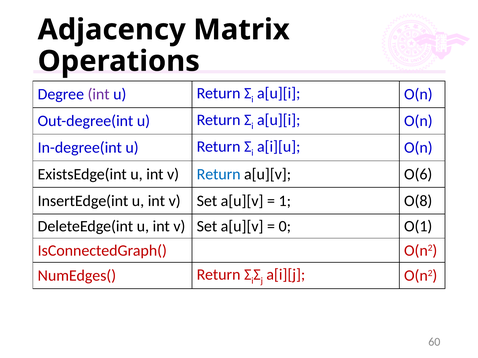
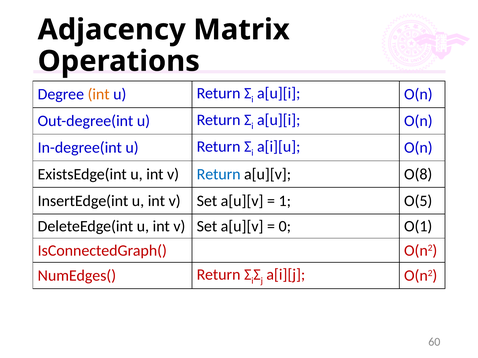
int at (99, 95) colour: purple -> orange
O(6: O(6 -> O(8
O(8: O(8 -> O(5
